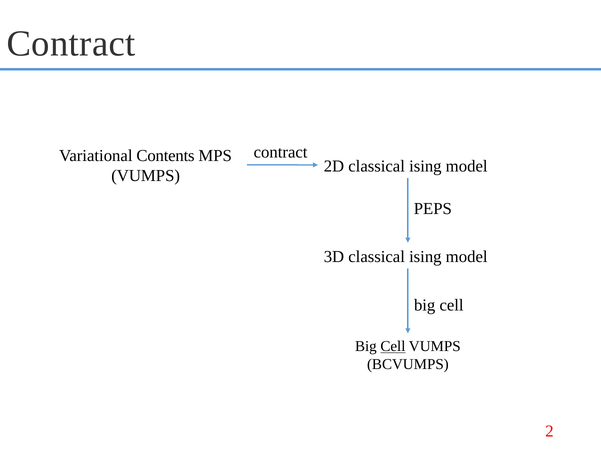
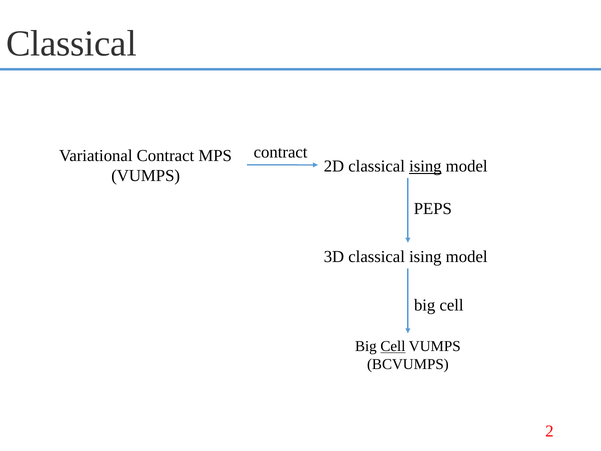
Contract at (71, 44): Contract -> Classical
Variational Contents: Contents -> Contract
ising at (425, 166) underline: none -> present
